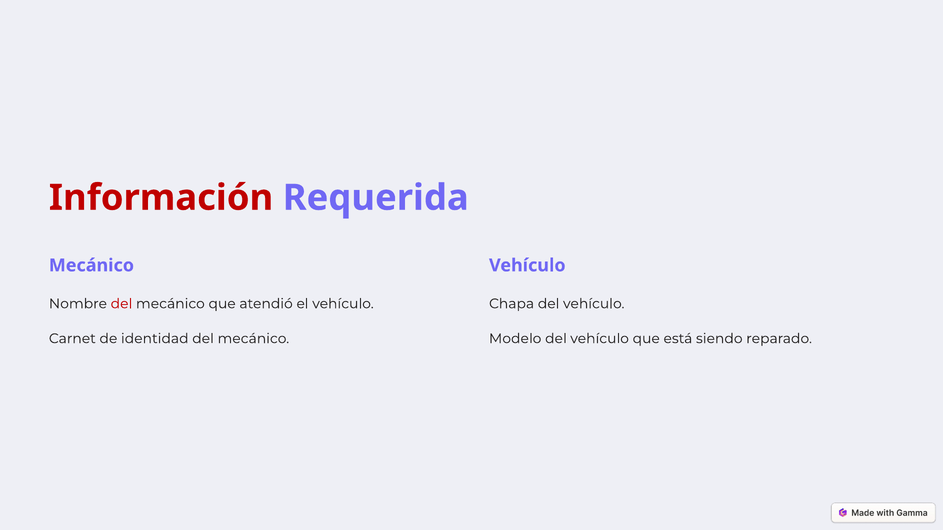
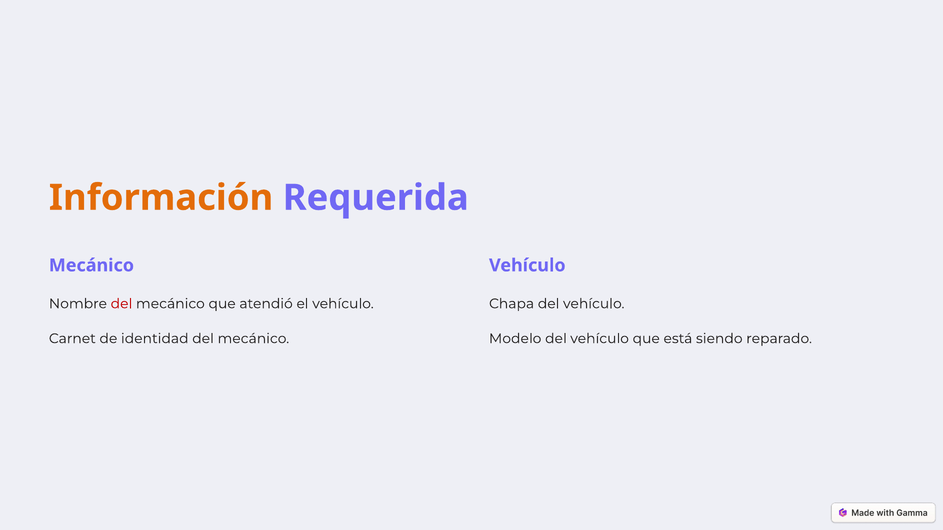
Información colour: red -> orange
